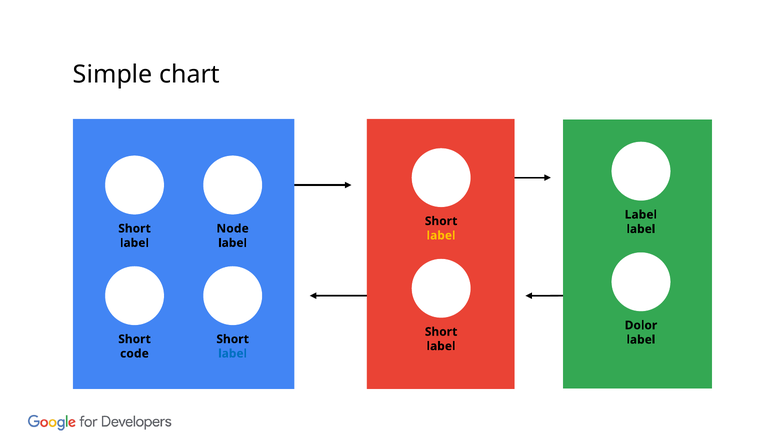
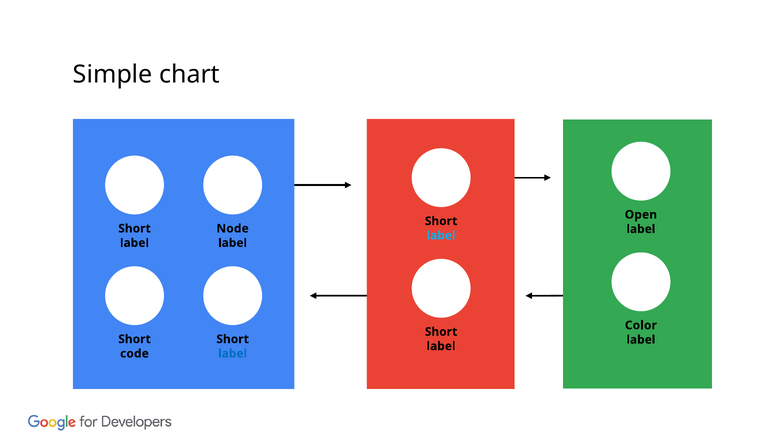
Label at (641, 215): Label -> Open
label at (441, 236) colour: yellow -> light blue
Dolor: Dolor -> Color
